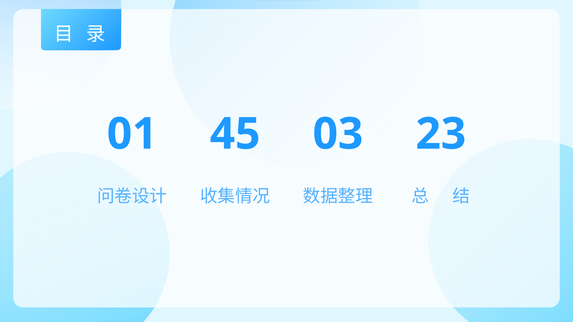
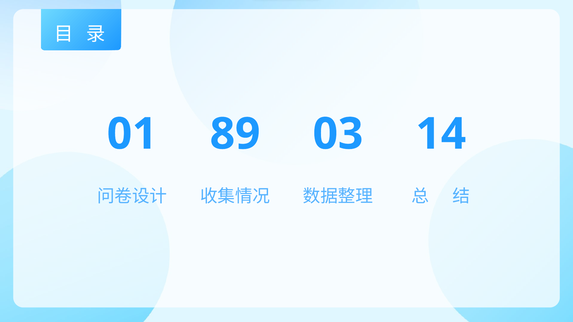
45: 45 -> 89
23: 23 -> 14
